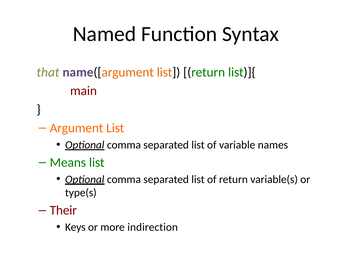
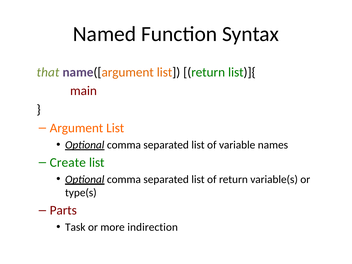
Means: Means -> Create
Their: Their -> Parts
Keys: Keys -> Task
